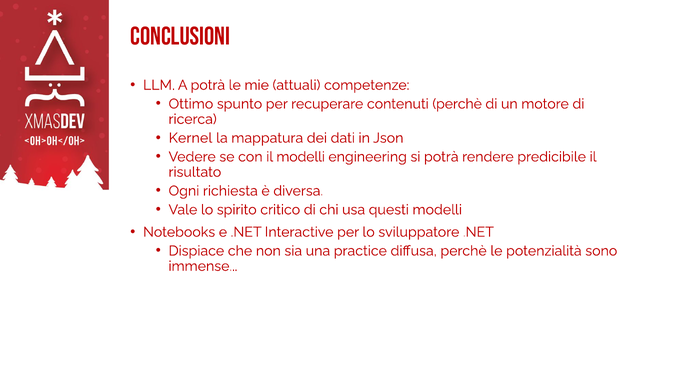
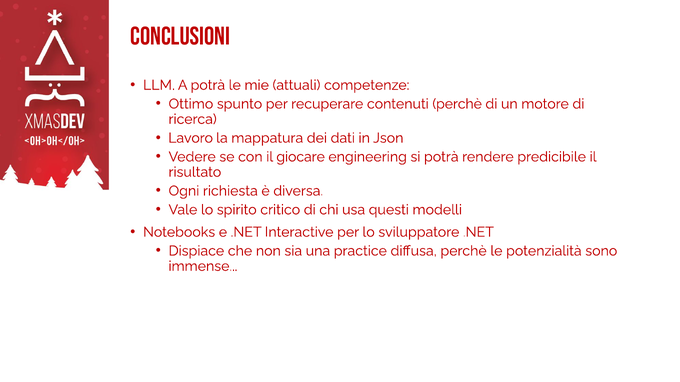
Kernel: Kernel -> Lavoro
il modelli: modelli -> giocare
